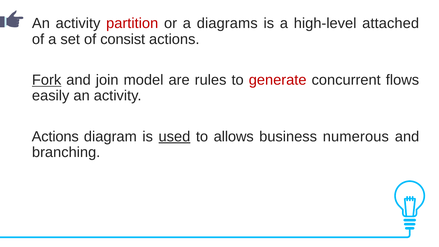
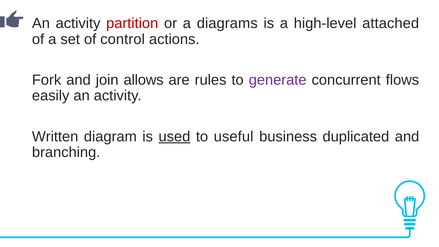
consist: consist -> control
Fork underline: present -> none
model: model -> allows
generate colour: red -> purple
Actions at (55, 137): Actions -> Written
allows: allows -> useful
numerous: numerous -> duplicated
